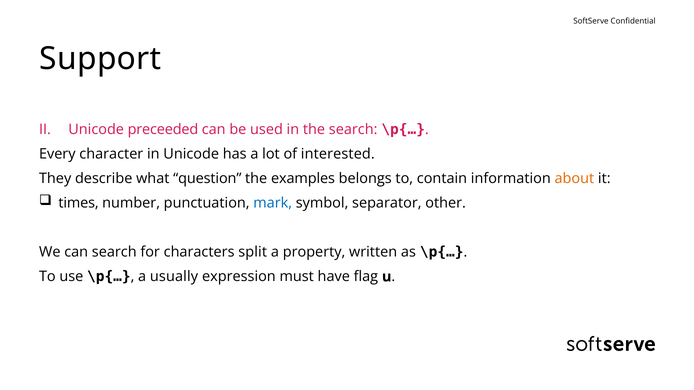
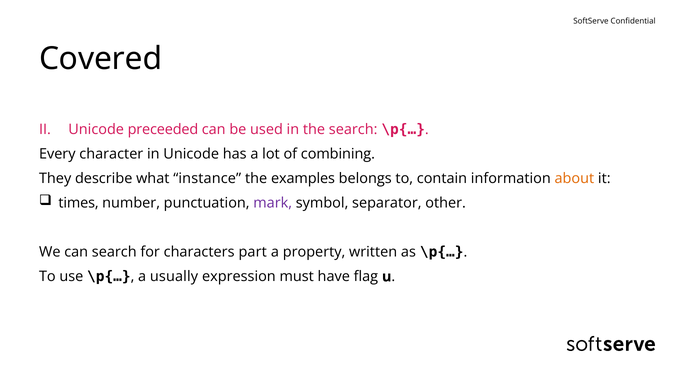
Support: Support -> Covered
interested: interested -> combining
question: question -> instance
mark colour: blue -> purple
split: split -> part
